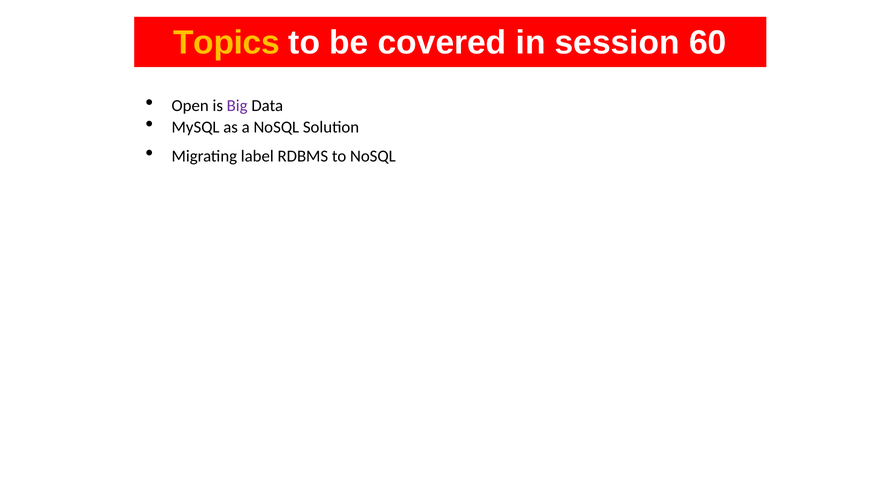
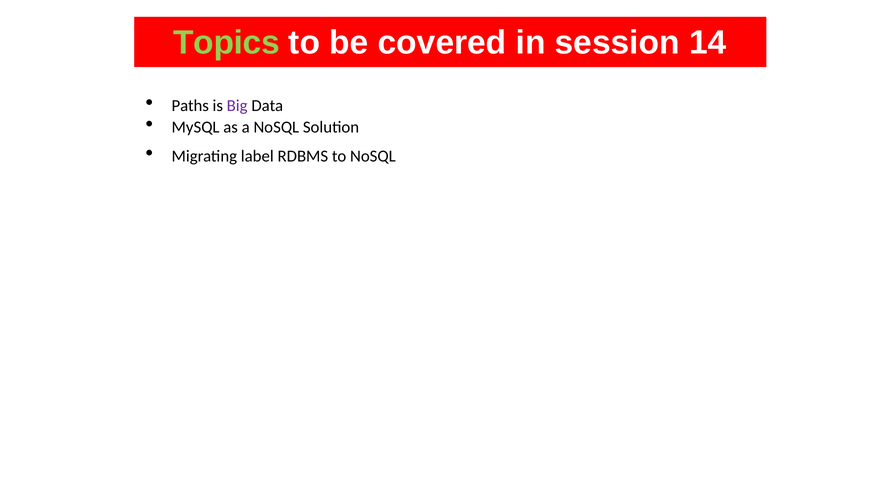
Topics colour: yellow -> light green
60: 60 -> 14
Open: Open -> Paths
